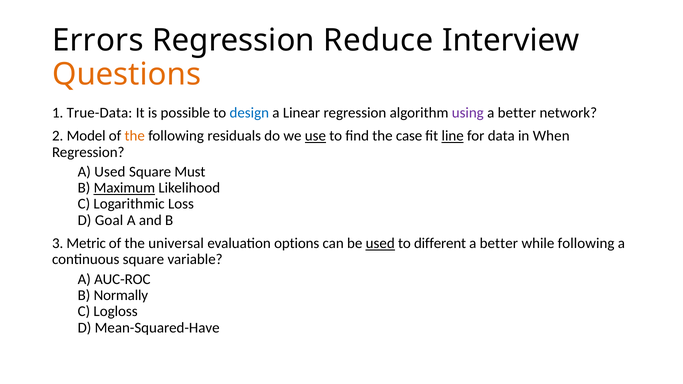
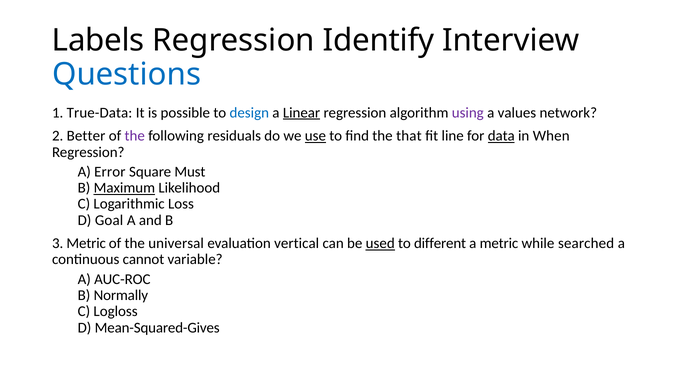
Errors: Errors -> Labels
Reduce: Reduce -> Identify
Questions colour: orange -> blue
Linear underline: none -> present
better at (517, 113): better -> values
Model: Model -> Better
the at (135, 136) colour: orange -> purple
case: case -> that
line underline: present -> none
data underline: none -> present
A Used: Used -> Error
options: options -> vertical
better at (499, 244): better -> metric
while following: following -> searched
continuous square: square -> cannot
Mean-Squared-Have: Mean-Squared-Have -> Mean-Squared-Gives
